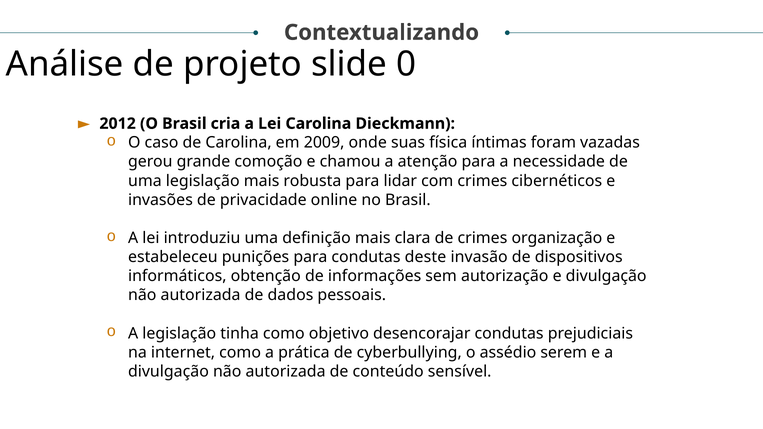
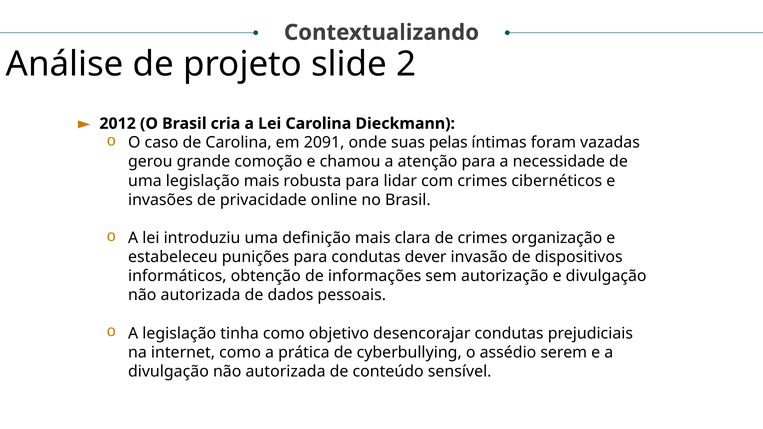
0: 0 -> 2
2009: 2009 -> 2091
física: física -> pelas
deste: deste -> dever
